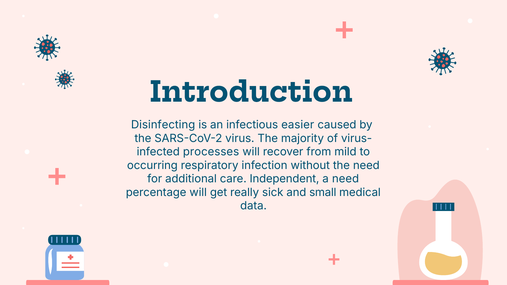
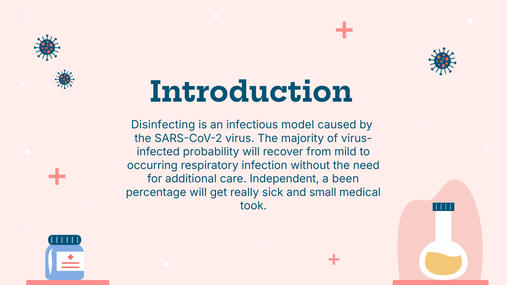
easier: easier -> model
processes: processes -> probability
a need: need -> been
data: data -> took
